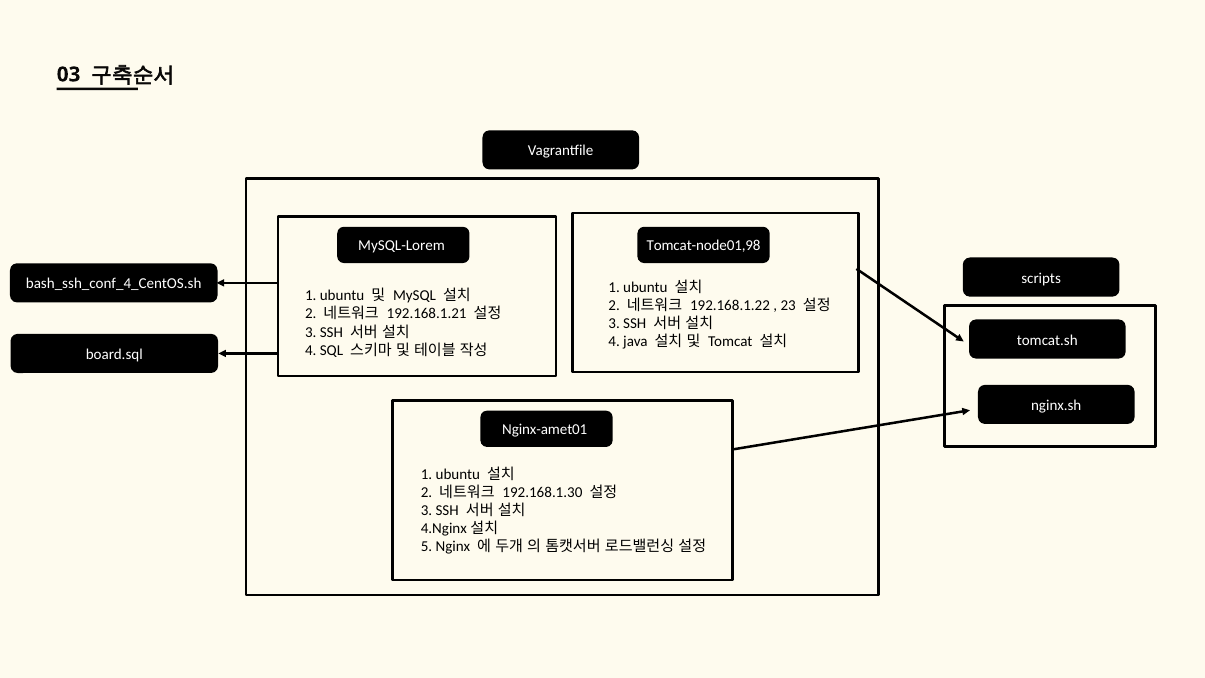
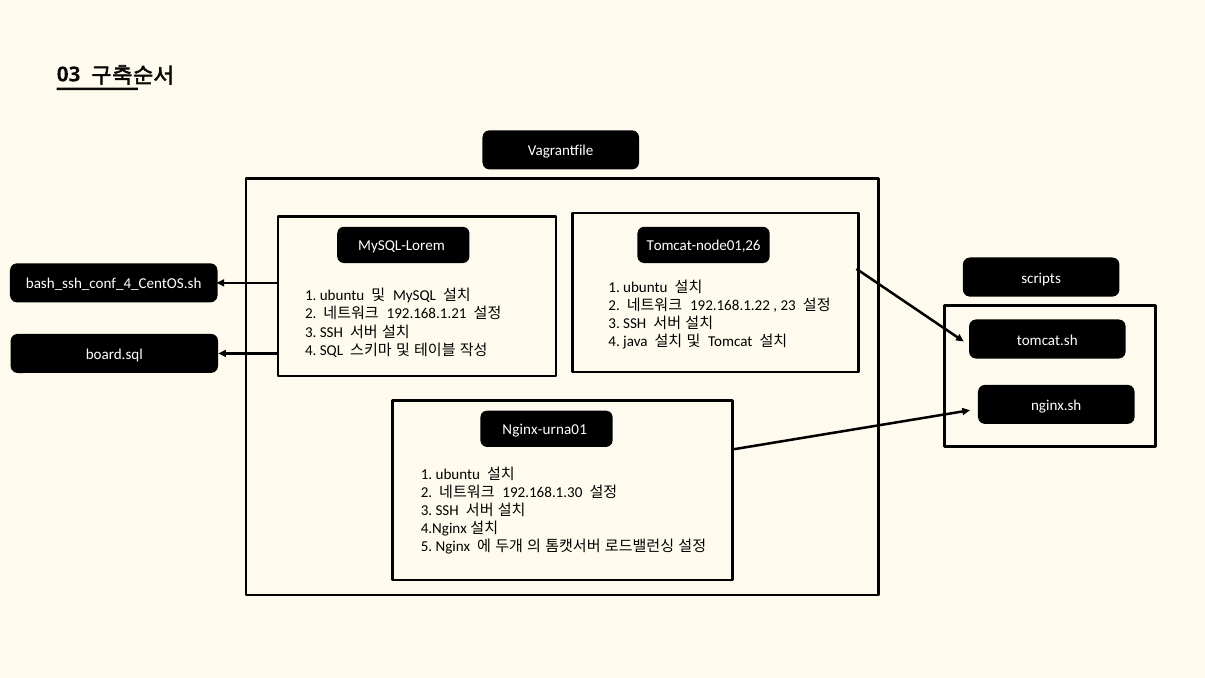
Tomcat-node01,98: Tomcat-node01,98 -> Tomcat-node01,26
Nginx-amet01: Nginx-amet01 -> Nginx-urna01
